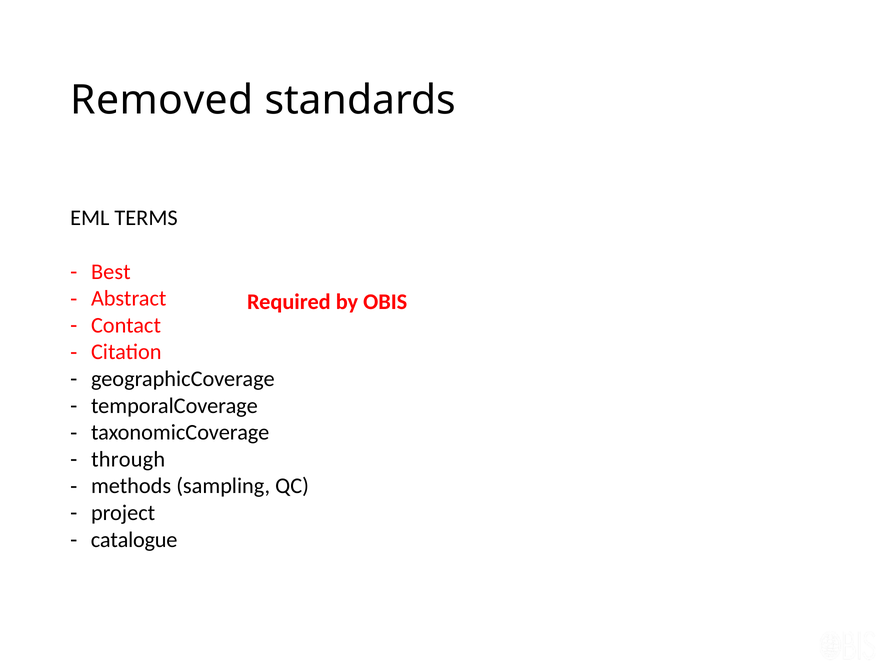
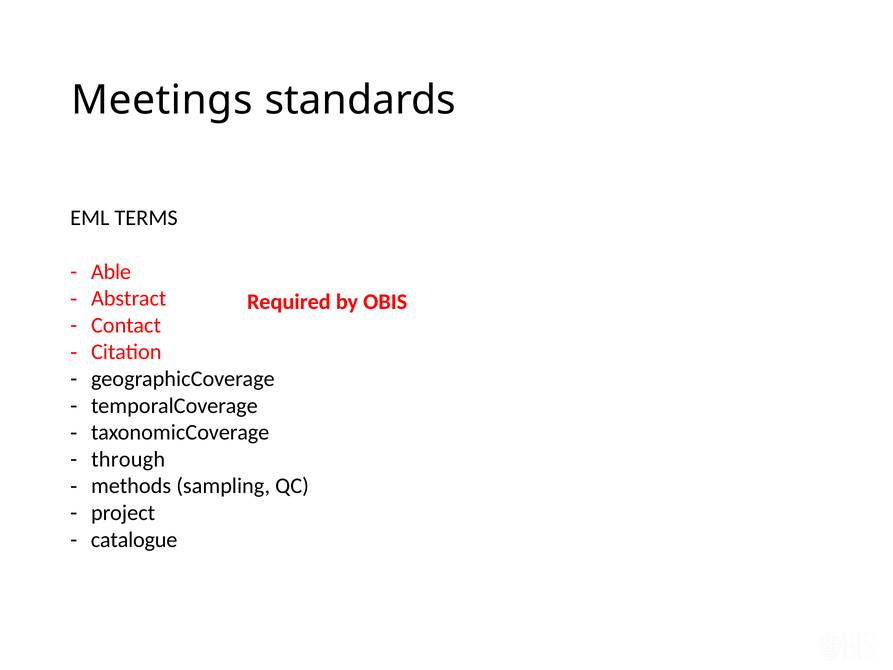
Removed: Removed -> Meetings
Best: Best -> Able
